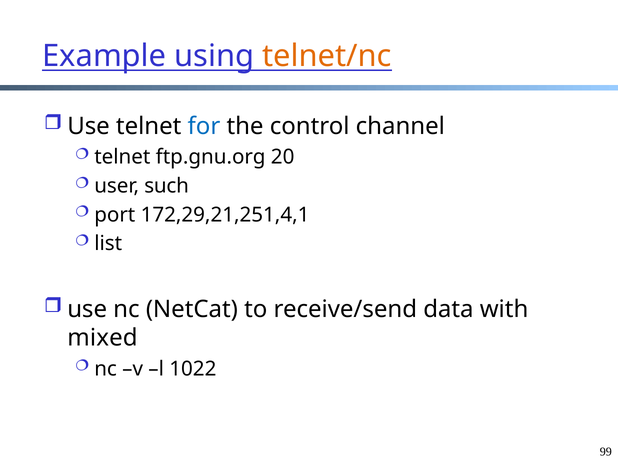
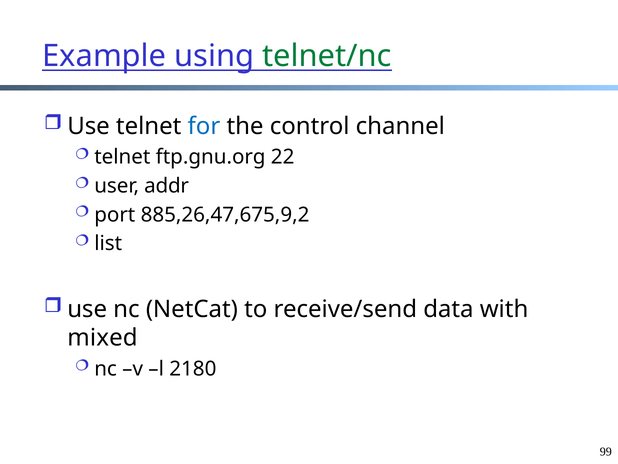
telnet/nc colour: orange -> green
20: 20 -> 22
such: such -> addr
172,29,21,251,4,1: 172,29,21,251,4,1 -> 885,26,47,675,9,2
1022: 1022 -> 2180
